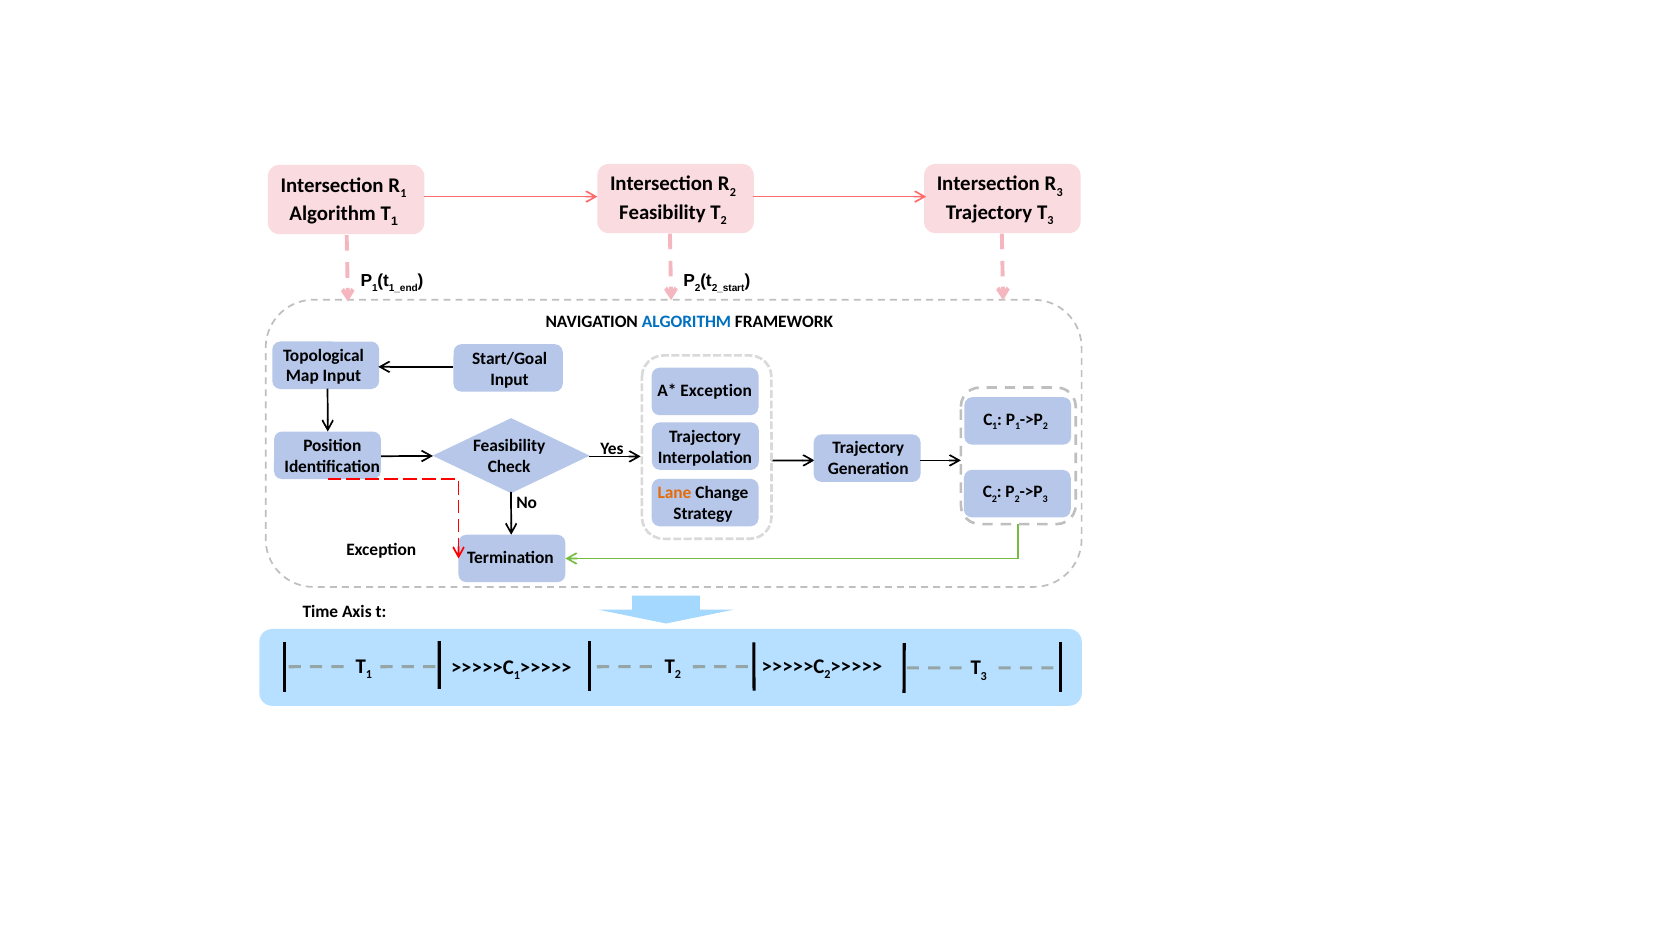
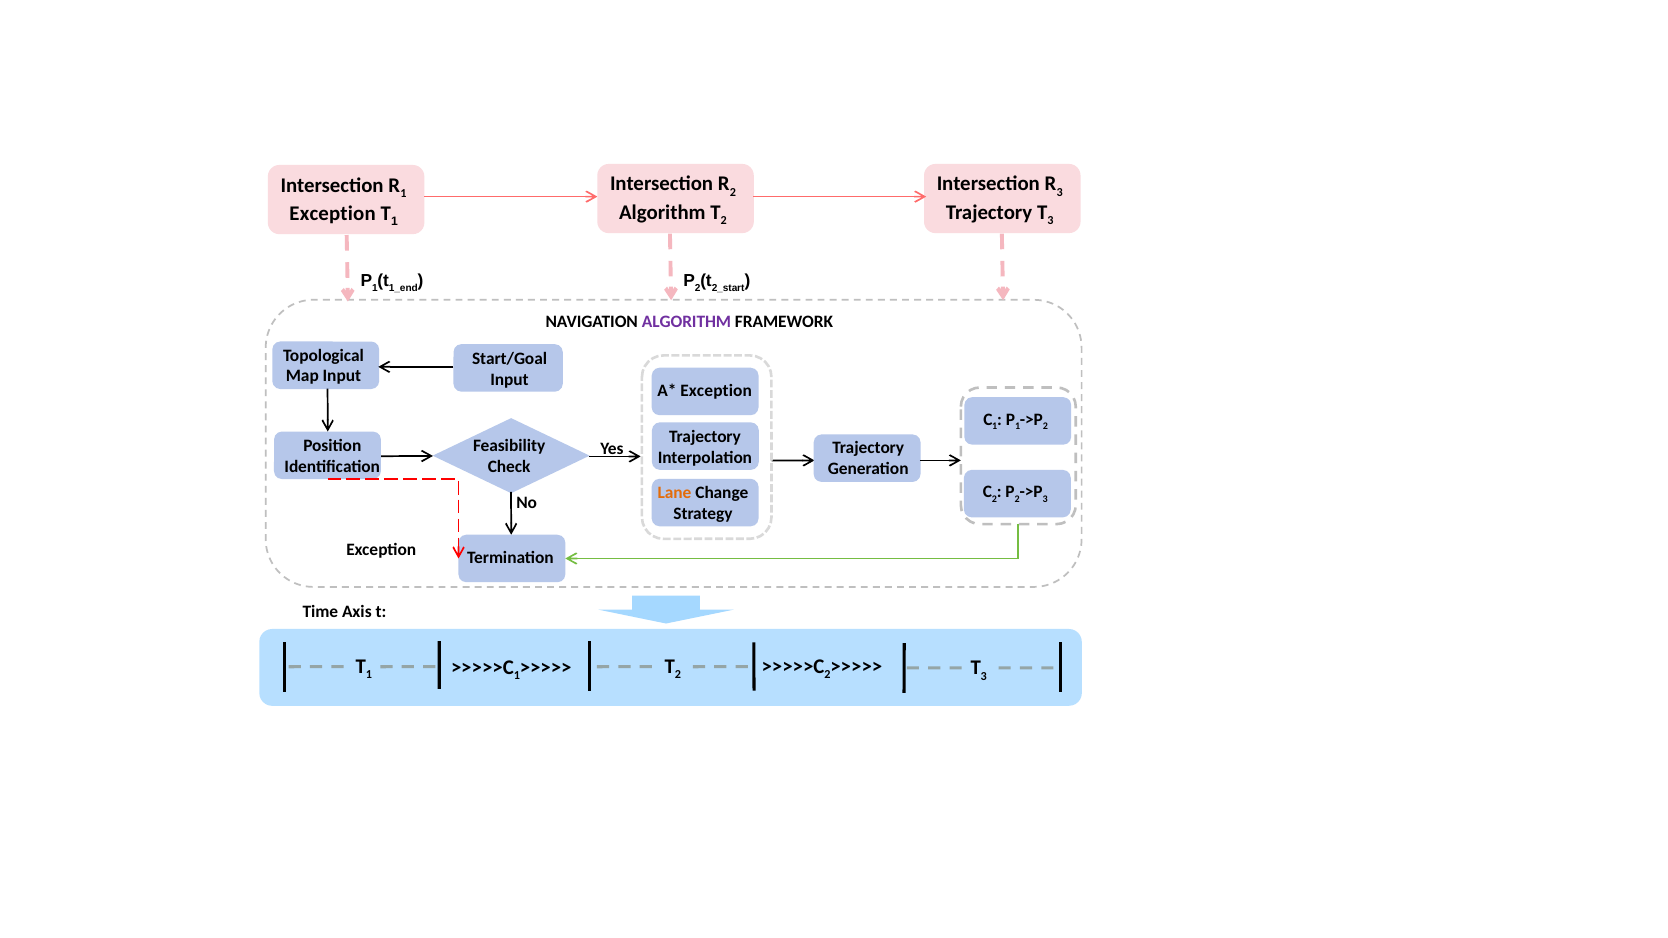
Feasibility at (662, 212): Feasibility -> Algorithm
Algorithm at (333, 214): Algorithm -> Exception
ALGORITHM at (687, 322) colour: blue -> purple
